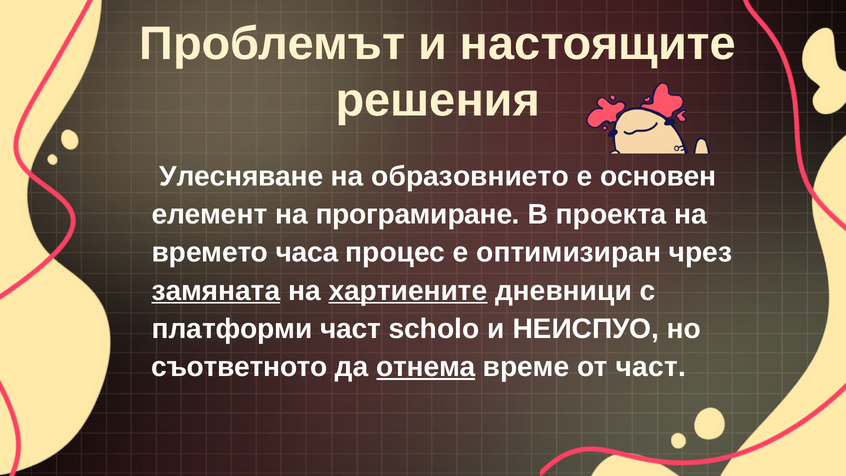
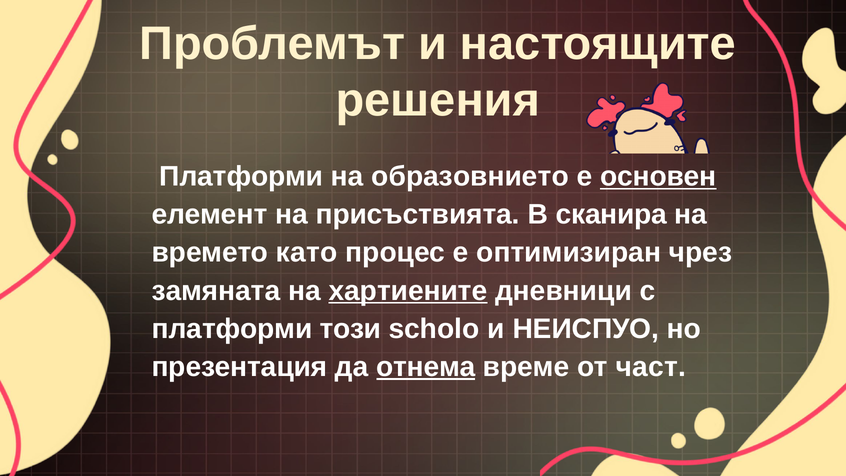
Улесняване at (241, 176): Улесняване -> Платформи
основен underline: none -> present
програмиране: програмиране -> присъствията
проекта: проекта -> сканира
часа: часа -> като
замяната underline: present -> none
платформи част: част -> този
съответното: съответното -> презентация
